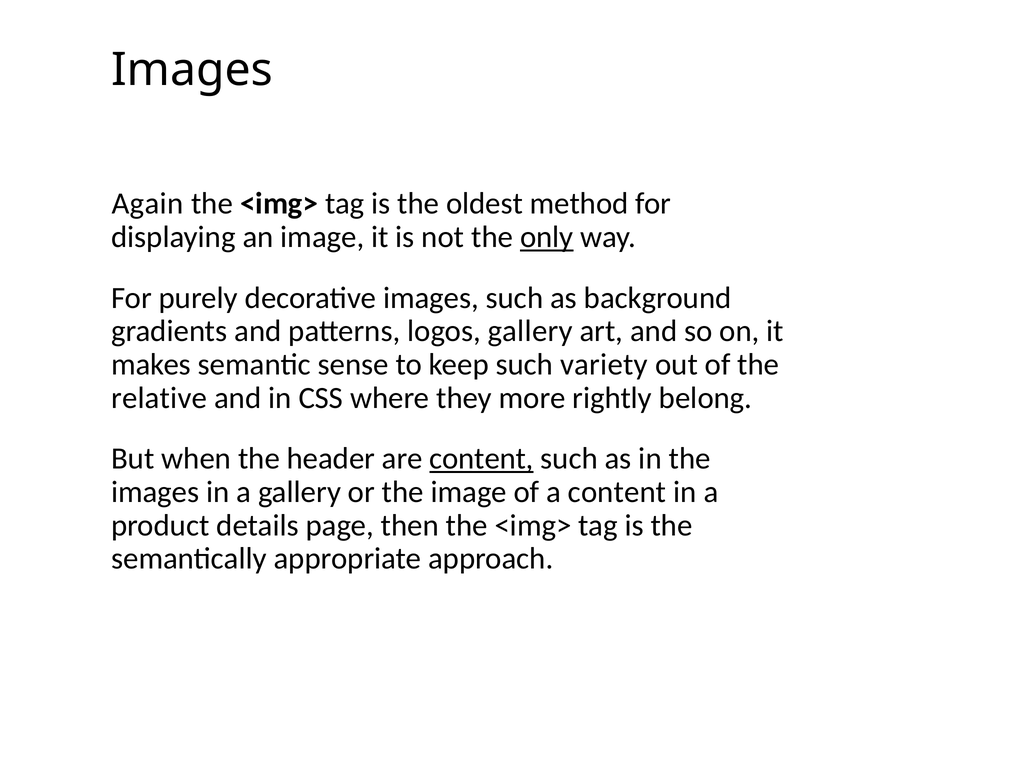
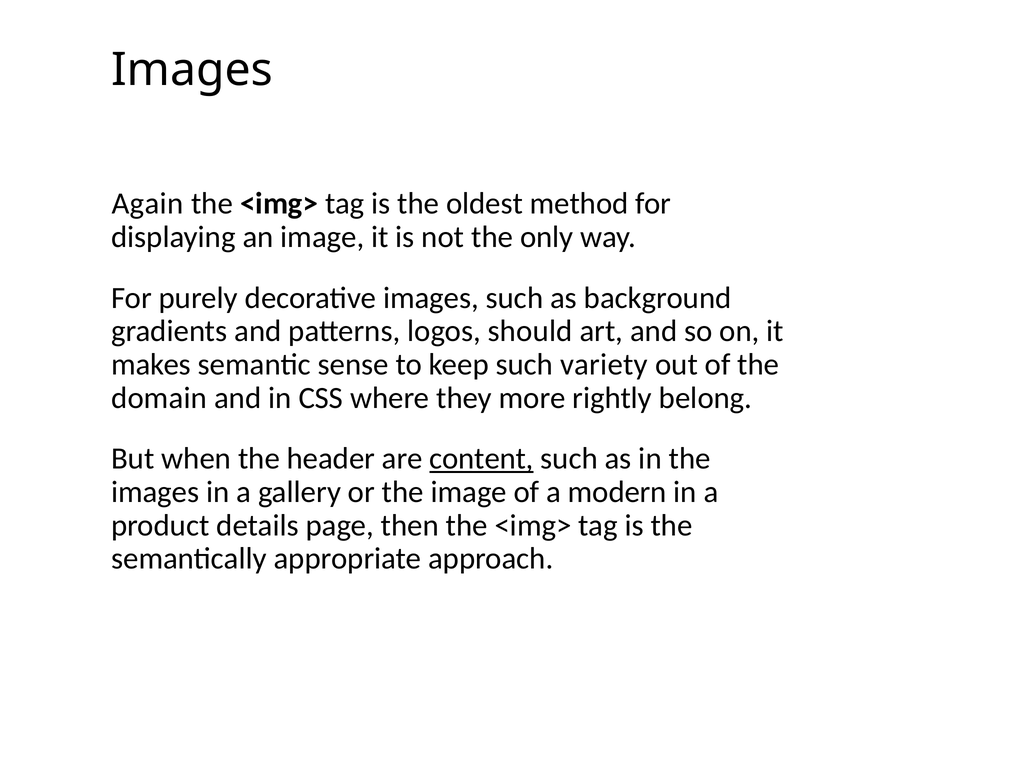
only underline: present -> none
logos gallery: gallery -> should
relative: relative -> domain
a content: content -> modern
